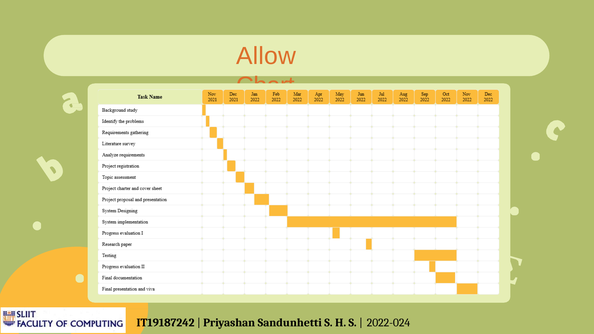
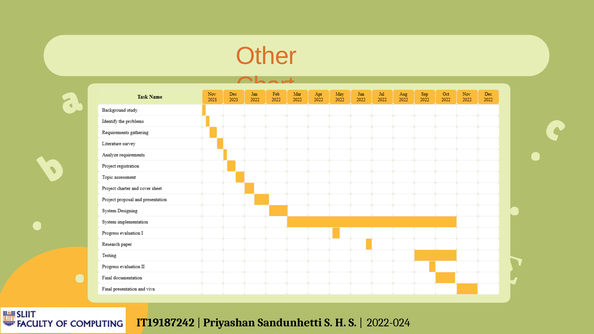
Allow: Allow -> Other
